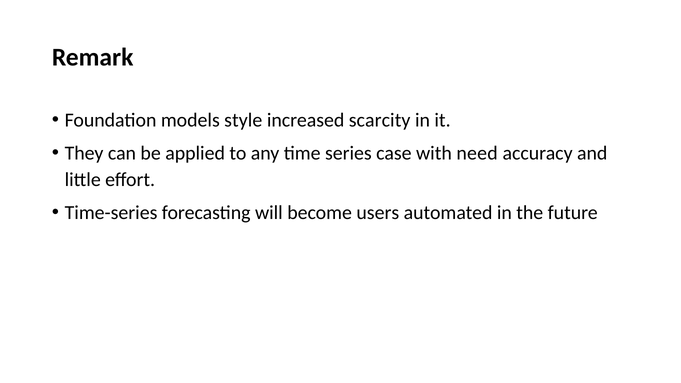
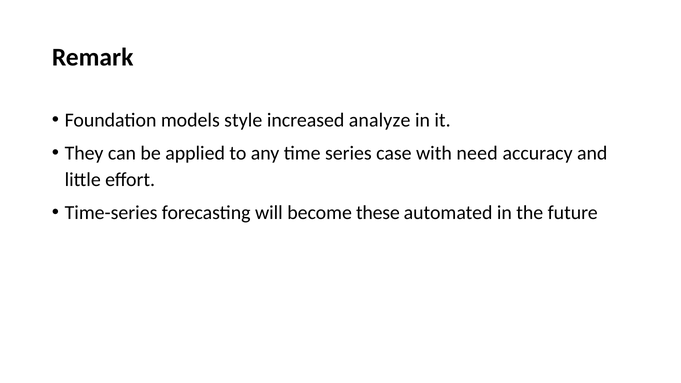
scarcity: scarcity -> analyze
users: users -> these
